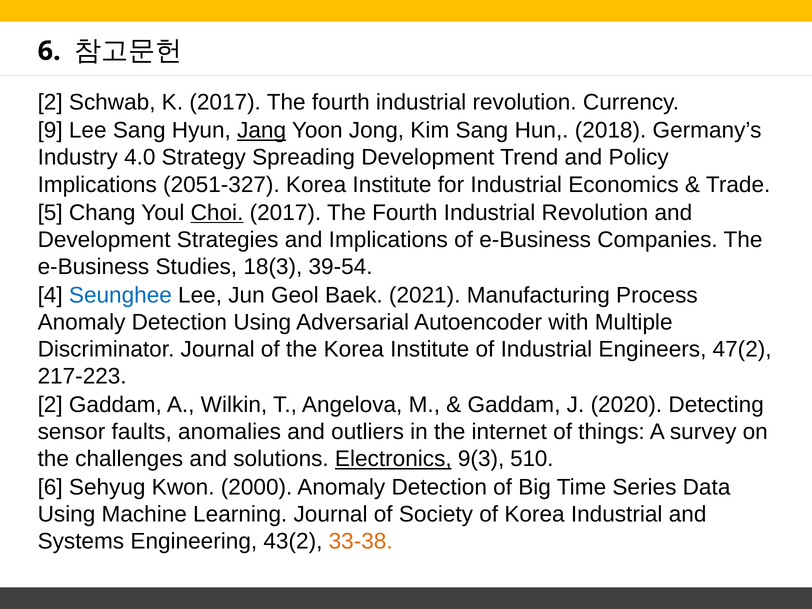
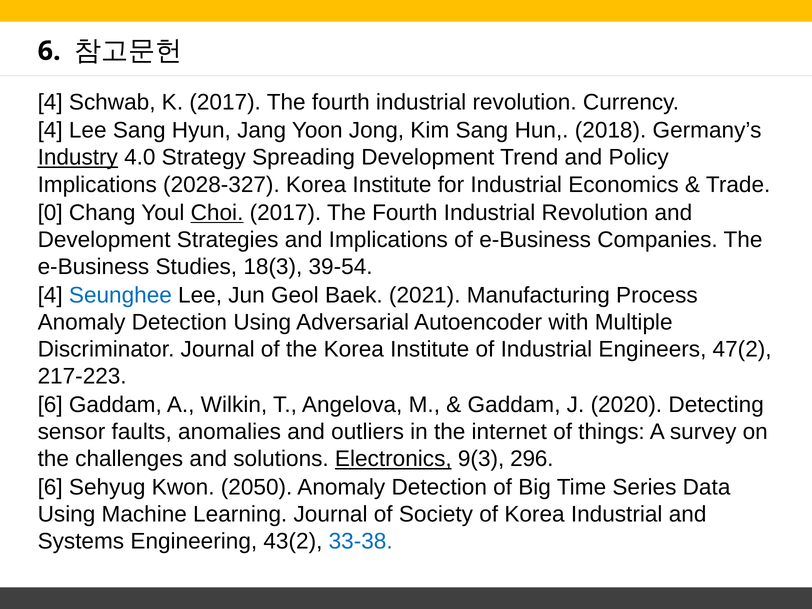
2 at (50, 102): 2 -> 4
9 at (50, 130): 9 -> 4
Jang underline: present -> none
Industry underline: none -> present
2051-327: 2051-327 -> 2028-327
5: 5 -> 0
2 at (50, 405): 2 -> 6
510: 510 -> 296
2000: 2000 -> 2050
33-38 colour: orange -> blue
